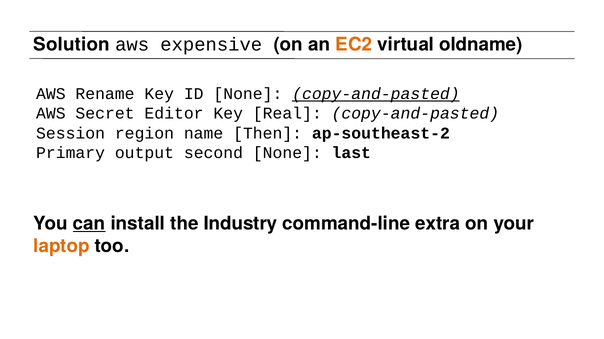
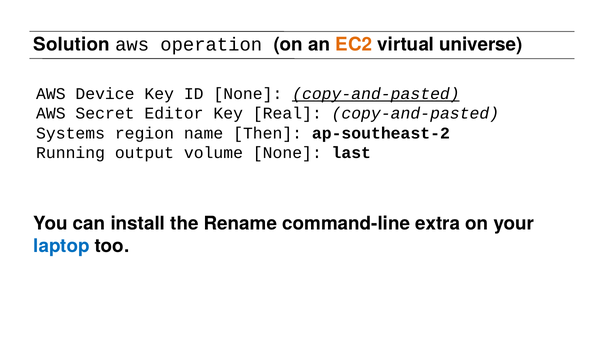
expensive: expensive -> operation
oldname: oldname -> universe
Rename: Rename -> Device
Session: Session -> Systems
Primary: Primary -> Running
second: second -> volume
can underline: present -> none
Industry: Industry -> Rename
laptop colour: orange -> blue
